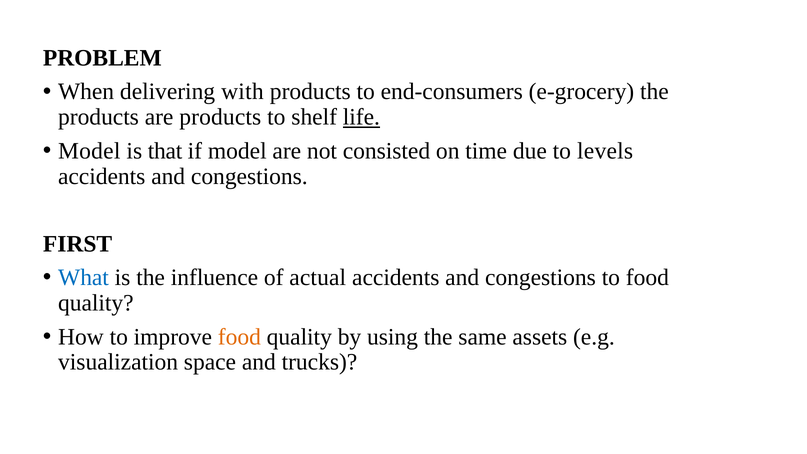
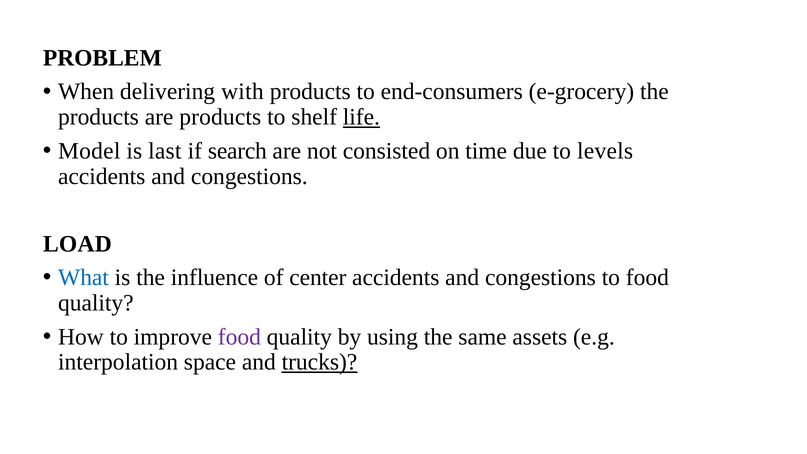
that: that -> last
if model: model -> search
FIRST: FIRST -> LOAD
actual: actual -> center
food at (239, 337) colour: orange -> purple
visualization: visualization -> interpolation
trucks underline: none -> present
